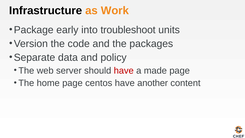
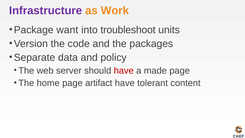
Infrastructure colour: black -> purple
early: early -> want
centos: centos -> artifact
another: another -> tolerant
